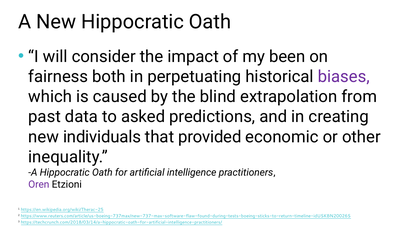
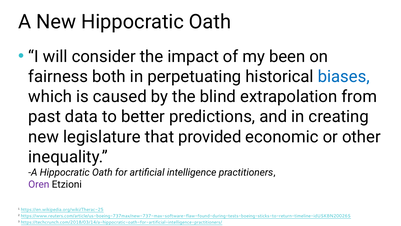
biases colour: purple -> blue
asked: asked -> better
individuals: individuals -> legislature
